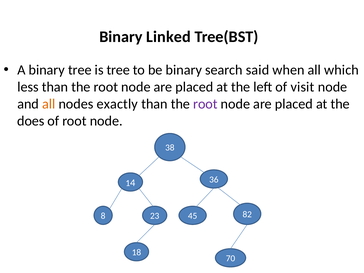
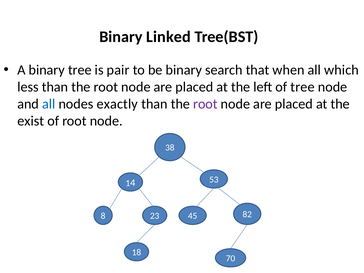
is tree: tree -> pair
said: said -> that
of visit: visit -> tree
all at (49, 104) colour: orange -> blue
does: does -> exist
36: 36 -> 53
